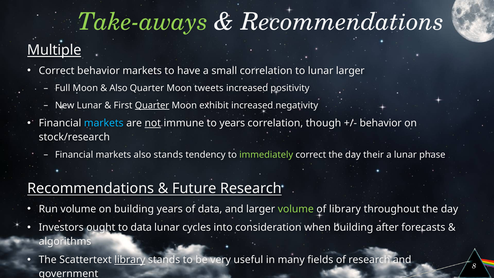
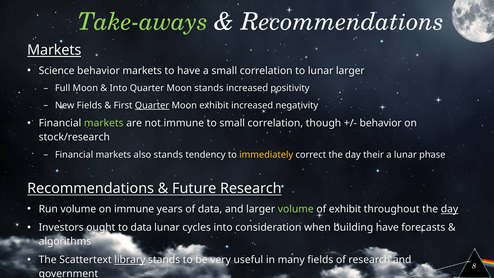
Multiple at (54, 50): Multiple -> Markets
Correct at (57, 71): Correct -> Science
Also at (119, 88): Also -> Into
Moon tweets: tweets -> stands
New Lunar: Lunar -> Fields
markets at (104, 123) colour: light blue -> light green
not underline: present -> none
to years: years -> small
immediately colour: light green -> yellow
on building: building -> immune
of library: library -> exhibit
day at (450, 209) underline: none -> present
building after: after -> have
